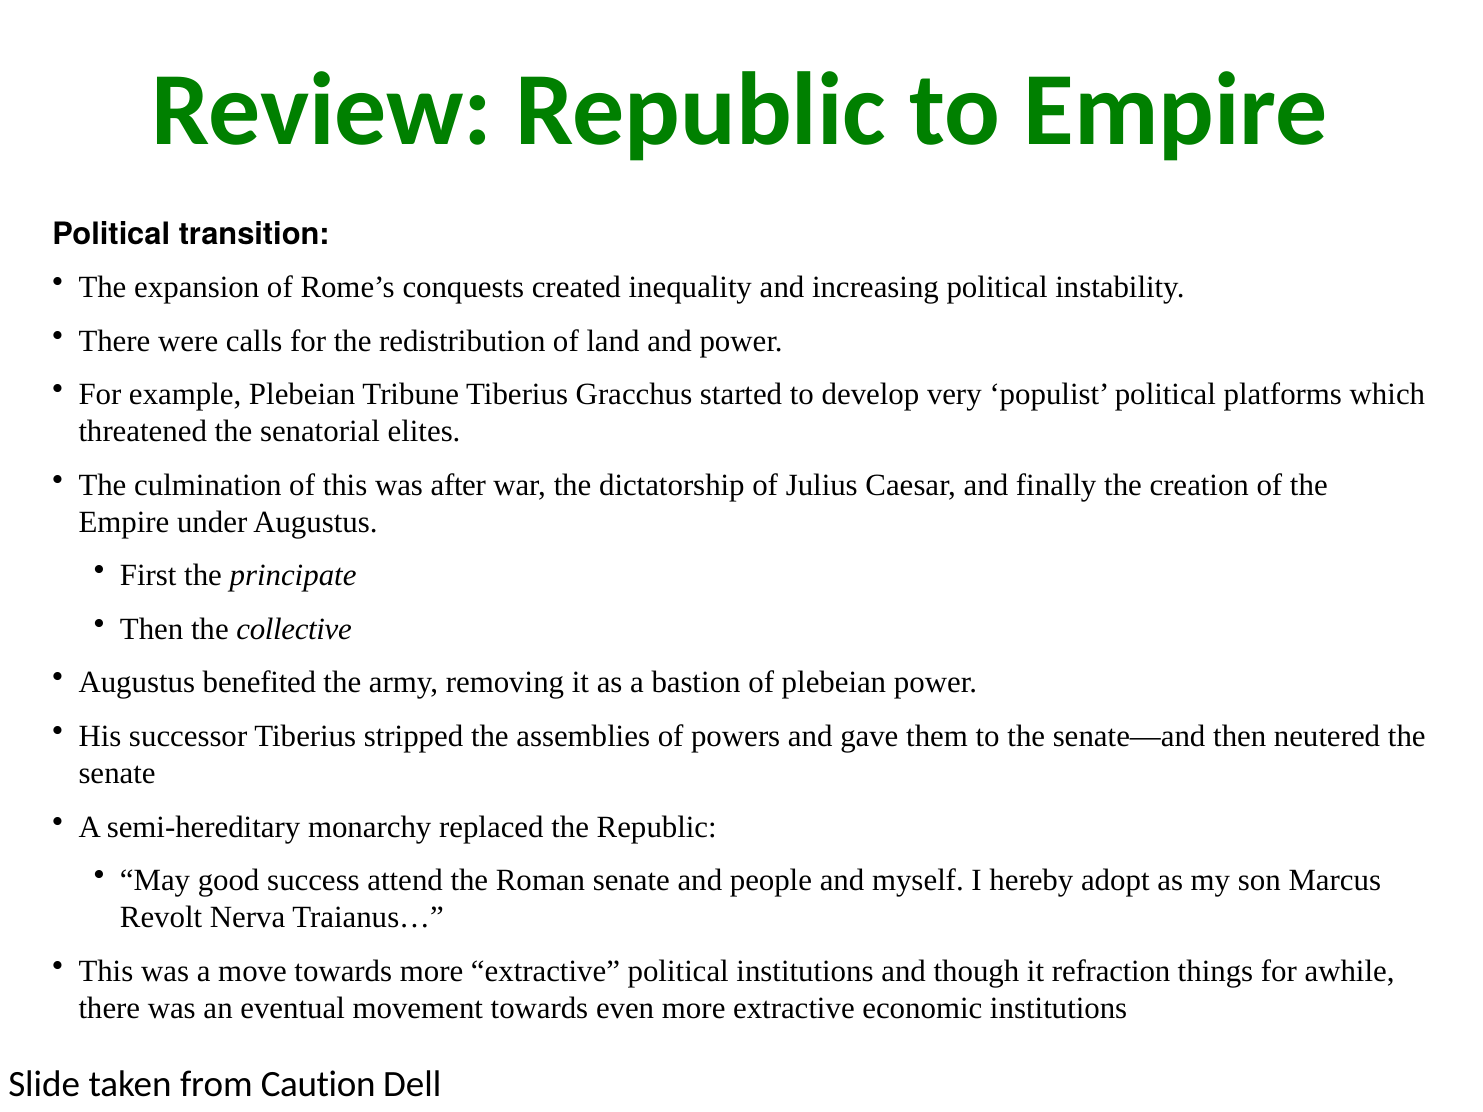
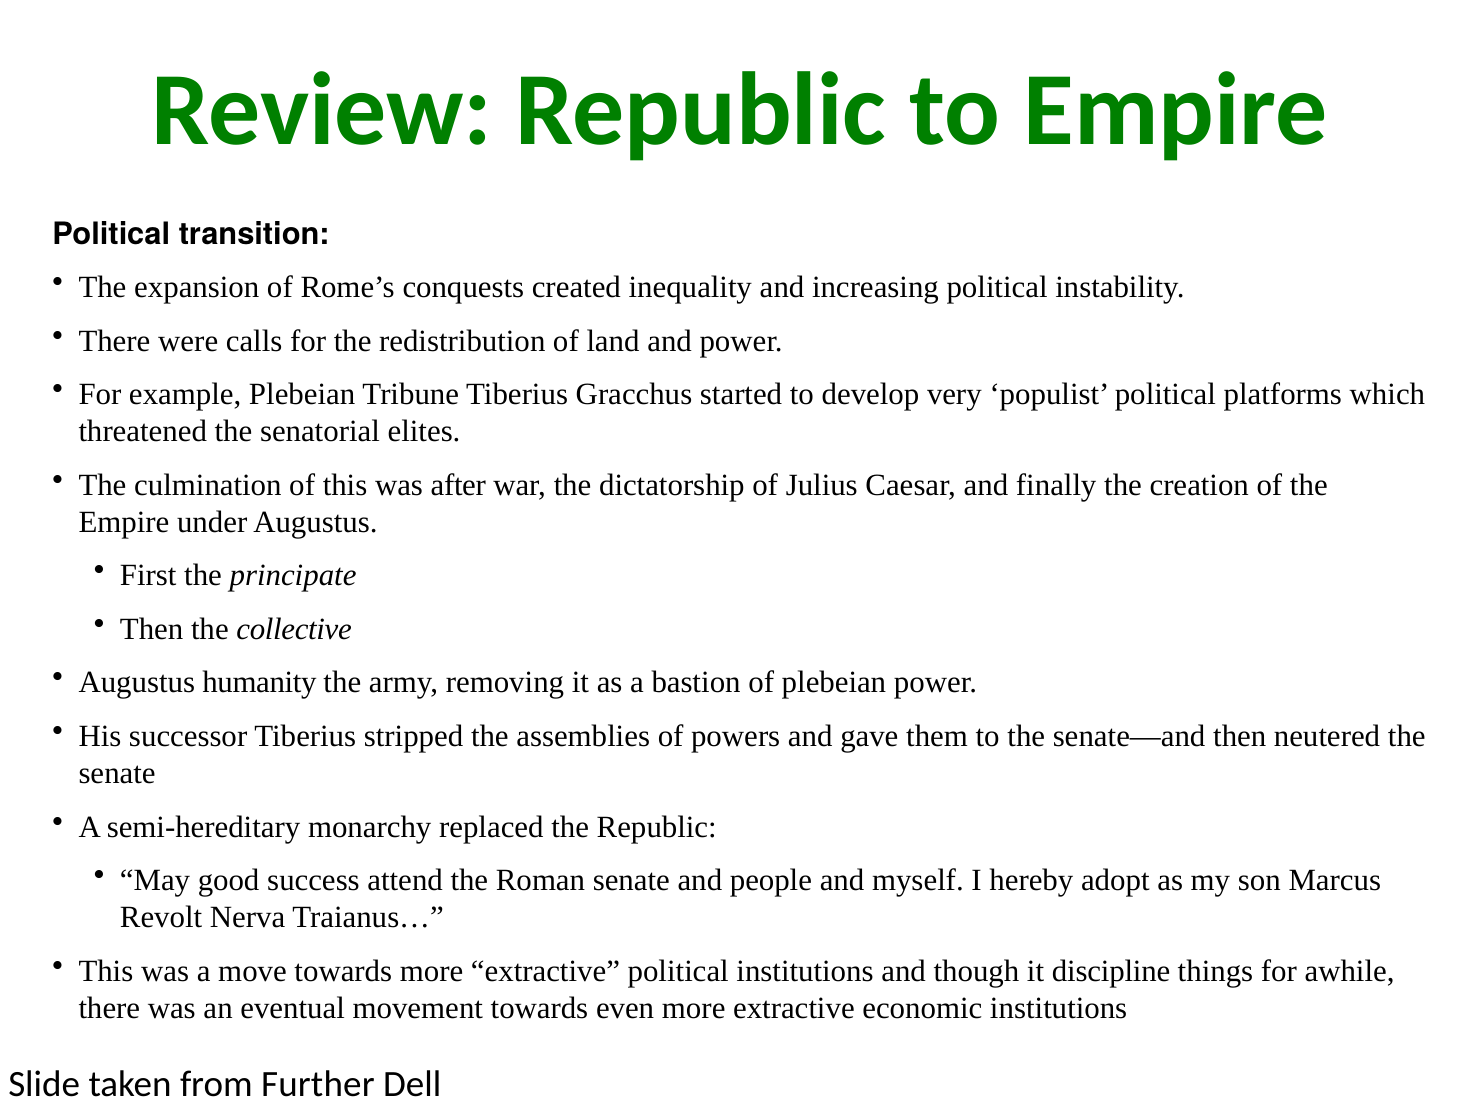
benefited: benefited -> humanity
refraction: refraction -> discipline
Caution: Caution -> Further
